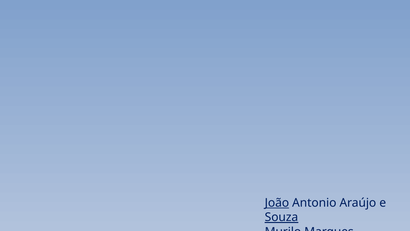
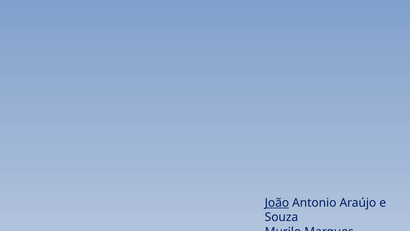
Souza underline: present -> none
